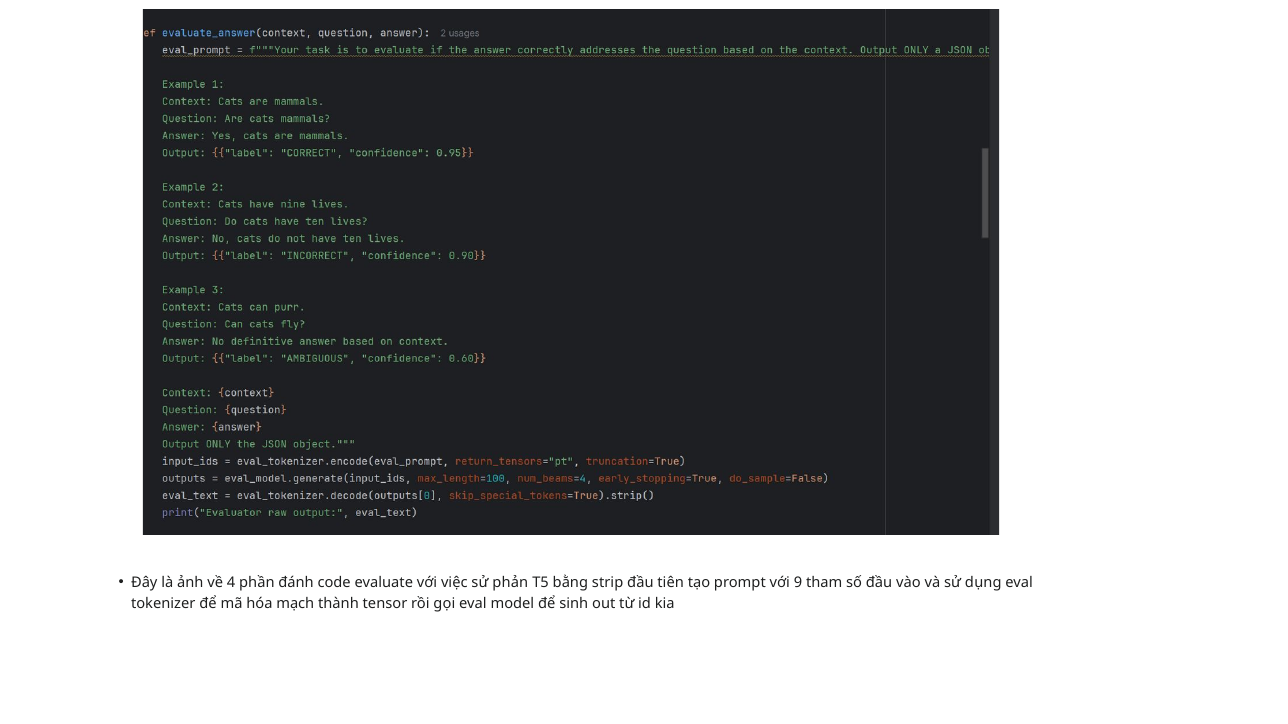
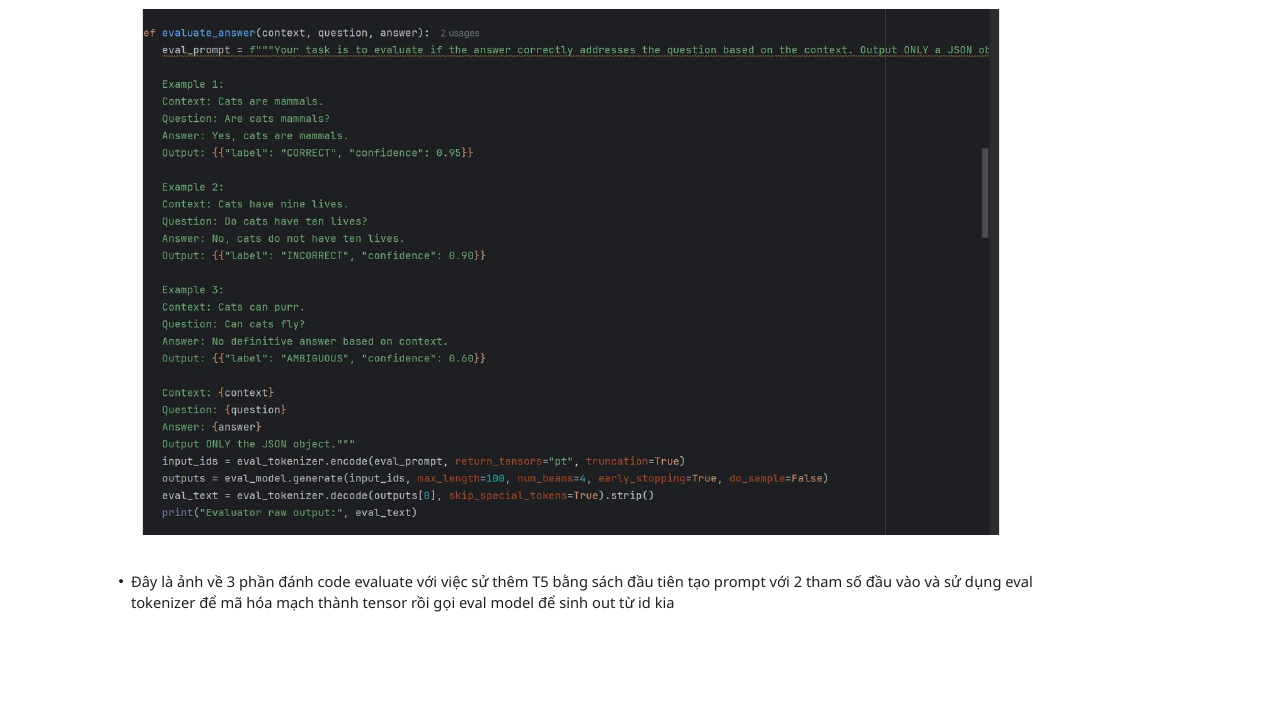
4: 4 -> 3
phản: phản -> thêm
strip: strip -> sách
9: 9 -> 2
